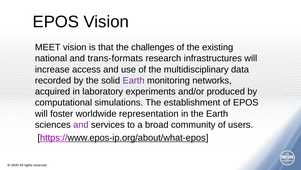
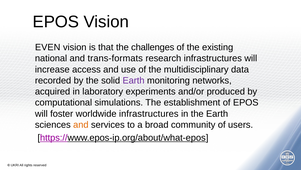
MEET: MEET -> EVEN
worldwide representation: representation -> infrastructures
and at (81, 124) colour: purple -> orange
